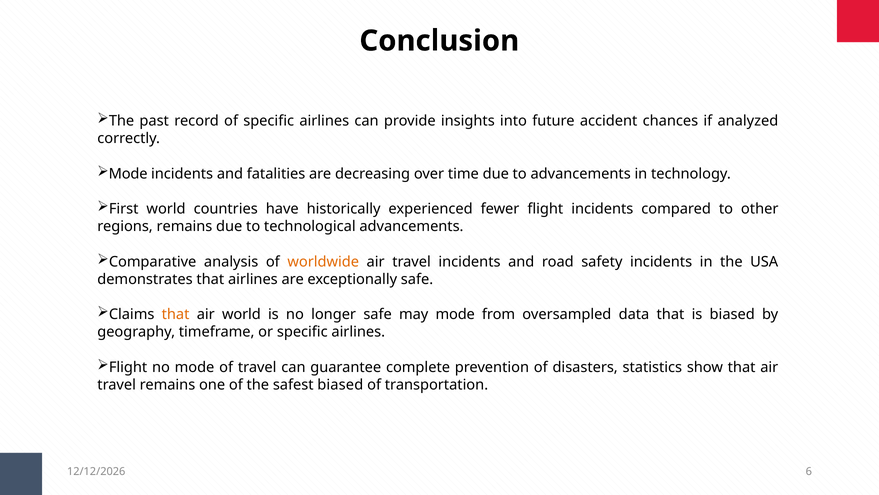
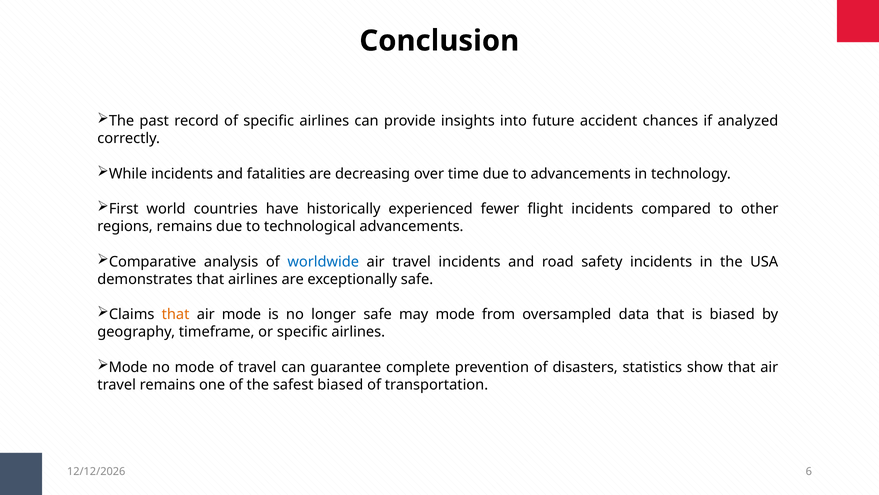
Mode at (128, 174): Mode -> While
worldwide colour: orange -> blue
air world: world -> mode
Flight at (128, 367): Flight -> Mode
